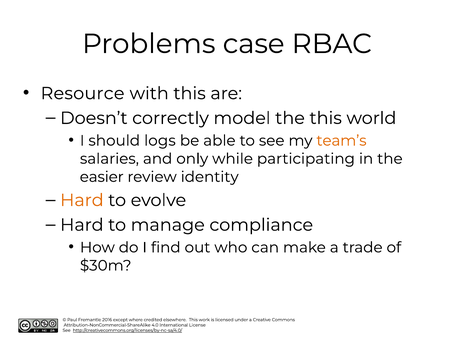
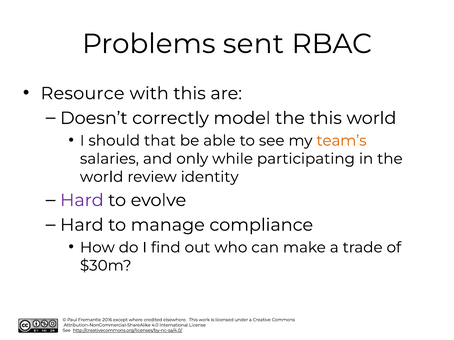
case: case -> sent
logs: logs -> that
easier at (102, 177): easier -> world
Hard at (82, 201) colour: orange -> purple
